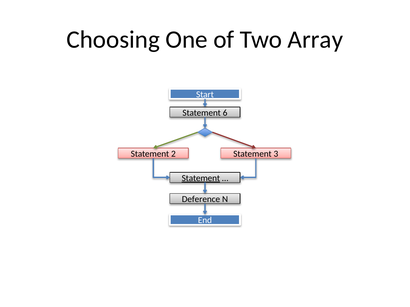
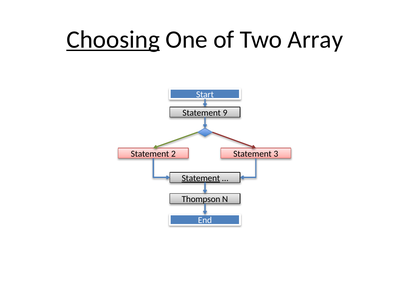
Choosing underline: none -> present
6: 6 -> 9
Deference: Deference -> Thompson
